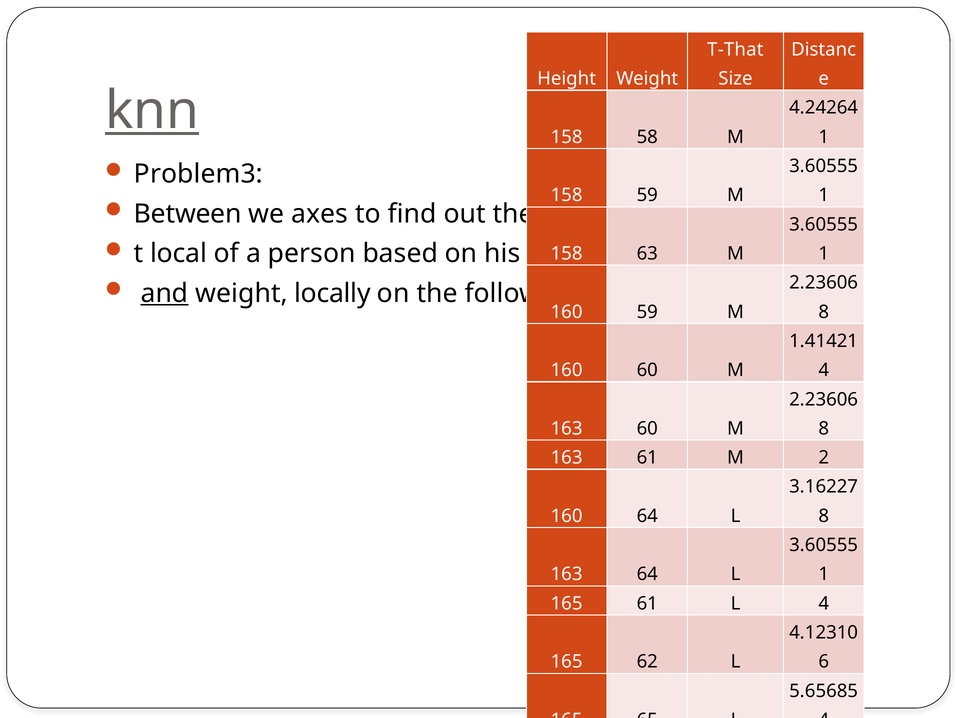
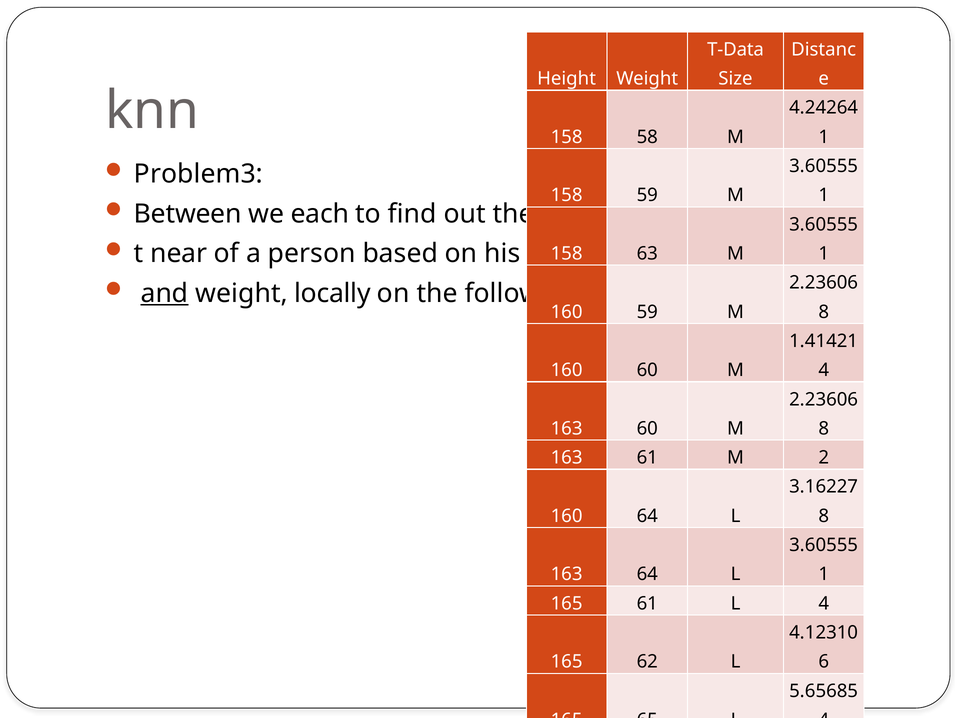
T-That: T-That -> T-Data
knn underline: present -> none
axes: axes -> each
local: local -> near
